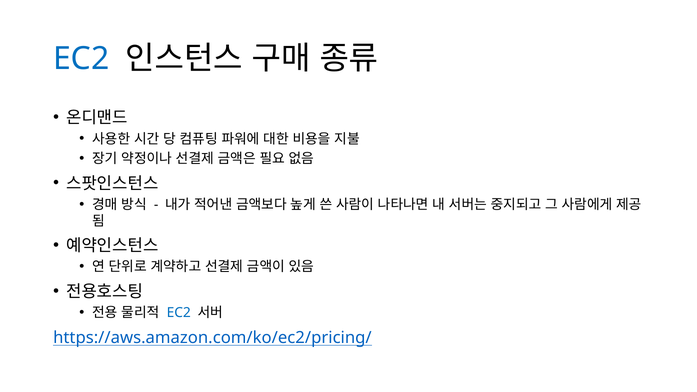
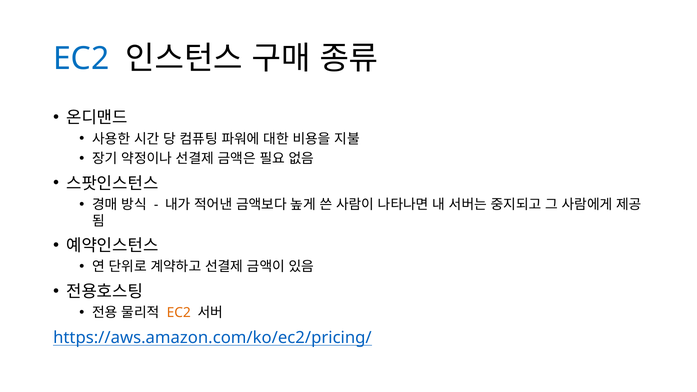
EC2 at (179, 313) colour: blue -> orange
